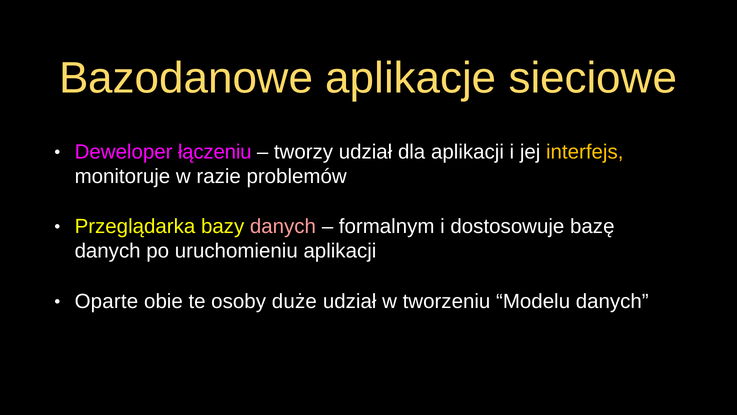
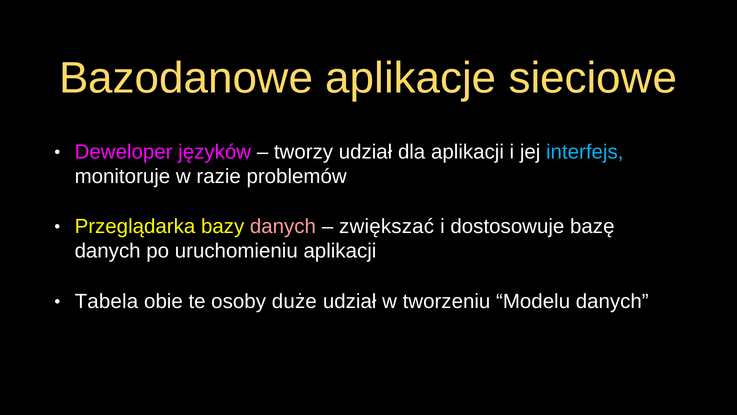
łączeniu: łączeniu -> języków
interfejs colour: yellow -> light blue
formalnym: formalnym -> zwiększać
Oparte: Oparte -> Tabela
